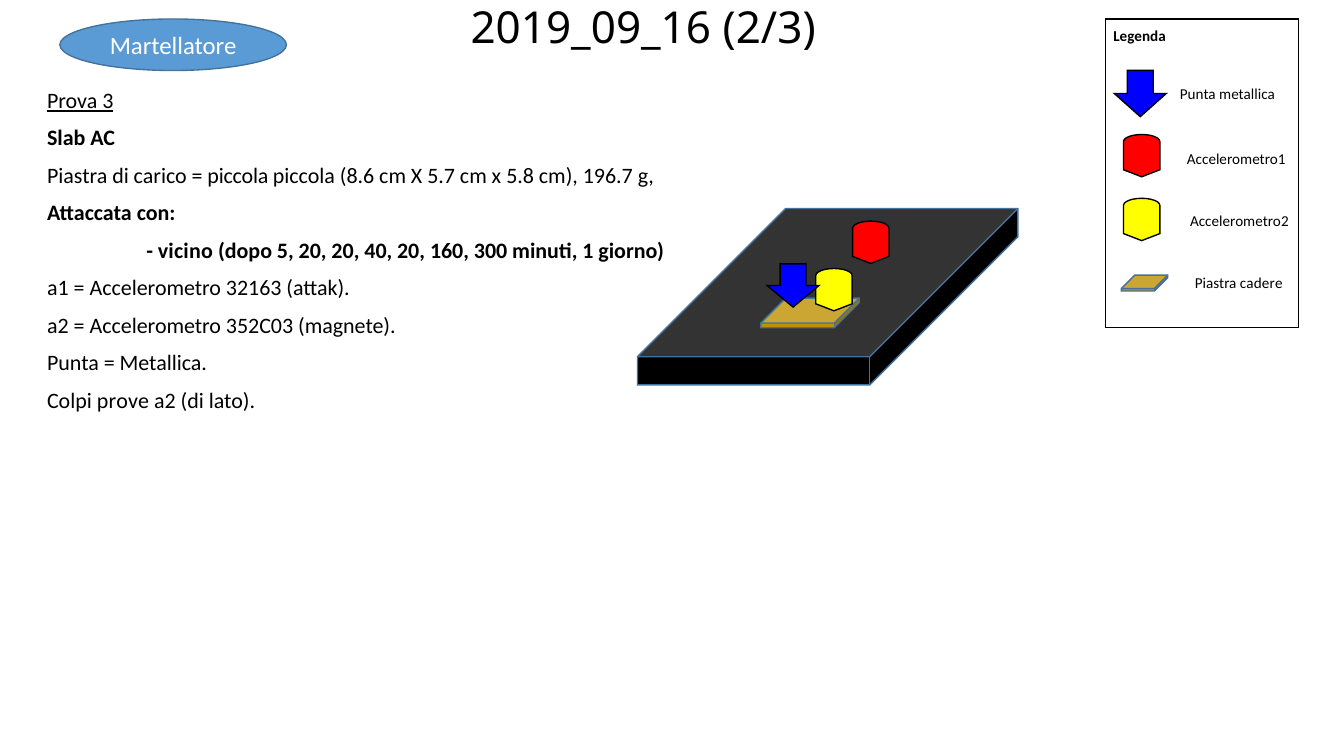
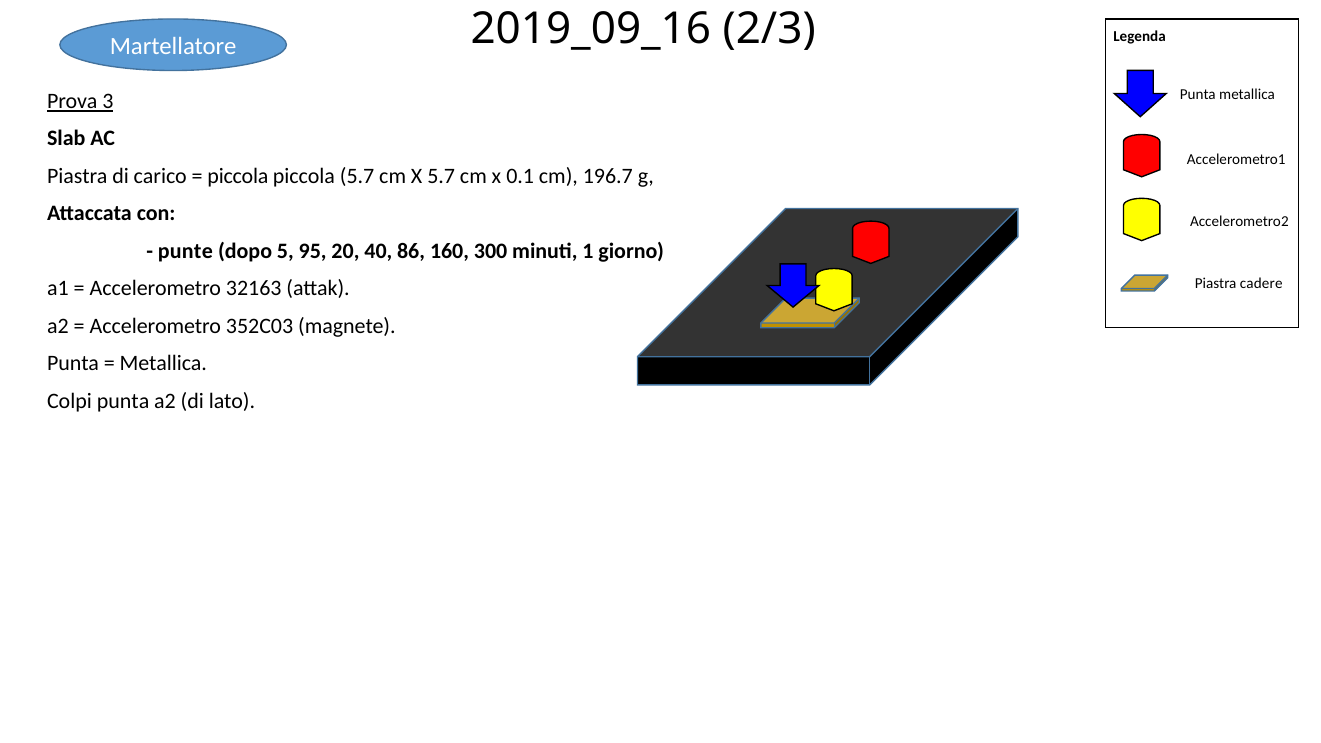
piccola 8.6: 8.6 -> 5.7
5.8: 5.8 -> 0.1
vicino: vicino -> punte
5 20: 20 -> 95
40 20: 20 -> 86
Colpi prove: prove -> punta
